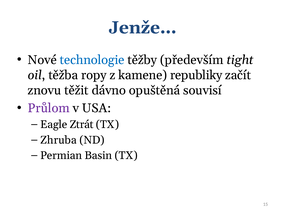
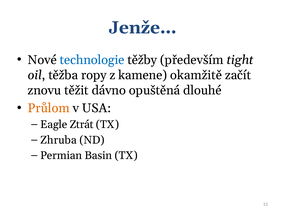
republiky: republiky -> okamžitě
souvisí: souvisí -> dlouhé
Průlom colour: purple -> orange
